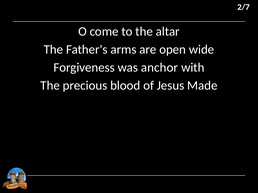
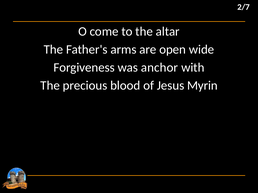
Made: Made -> Myrin
